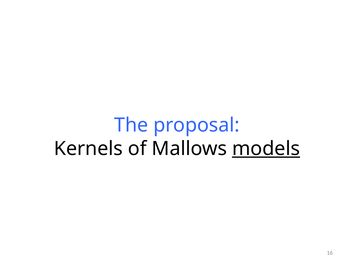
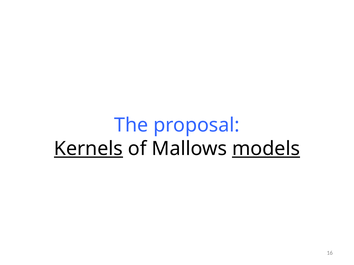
Kernels underline: none -> present
